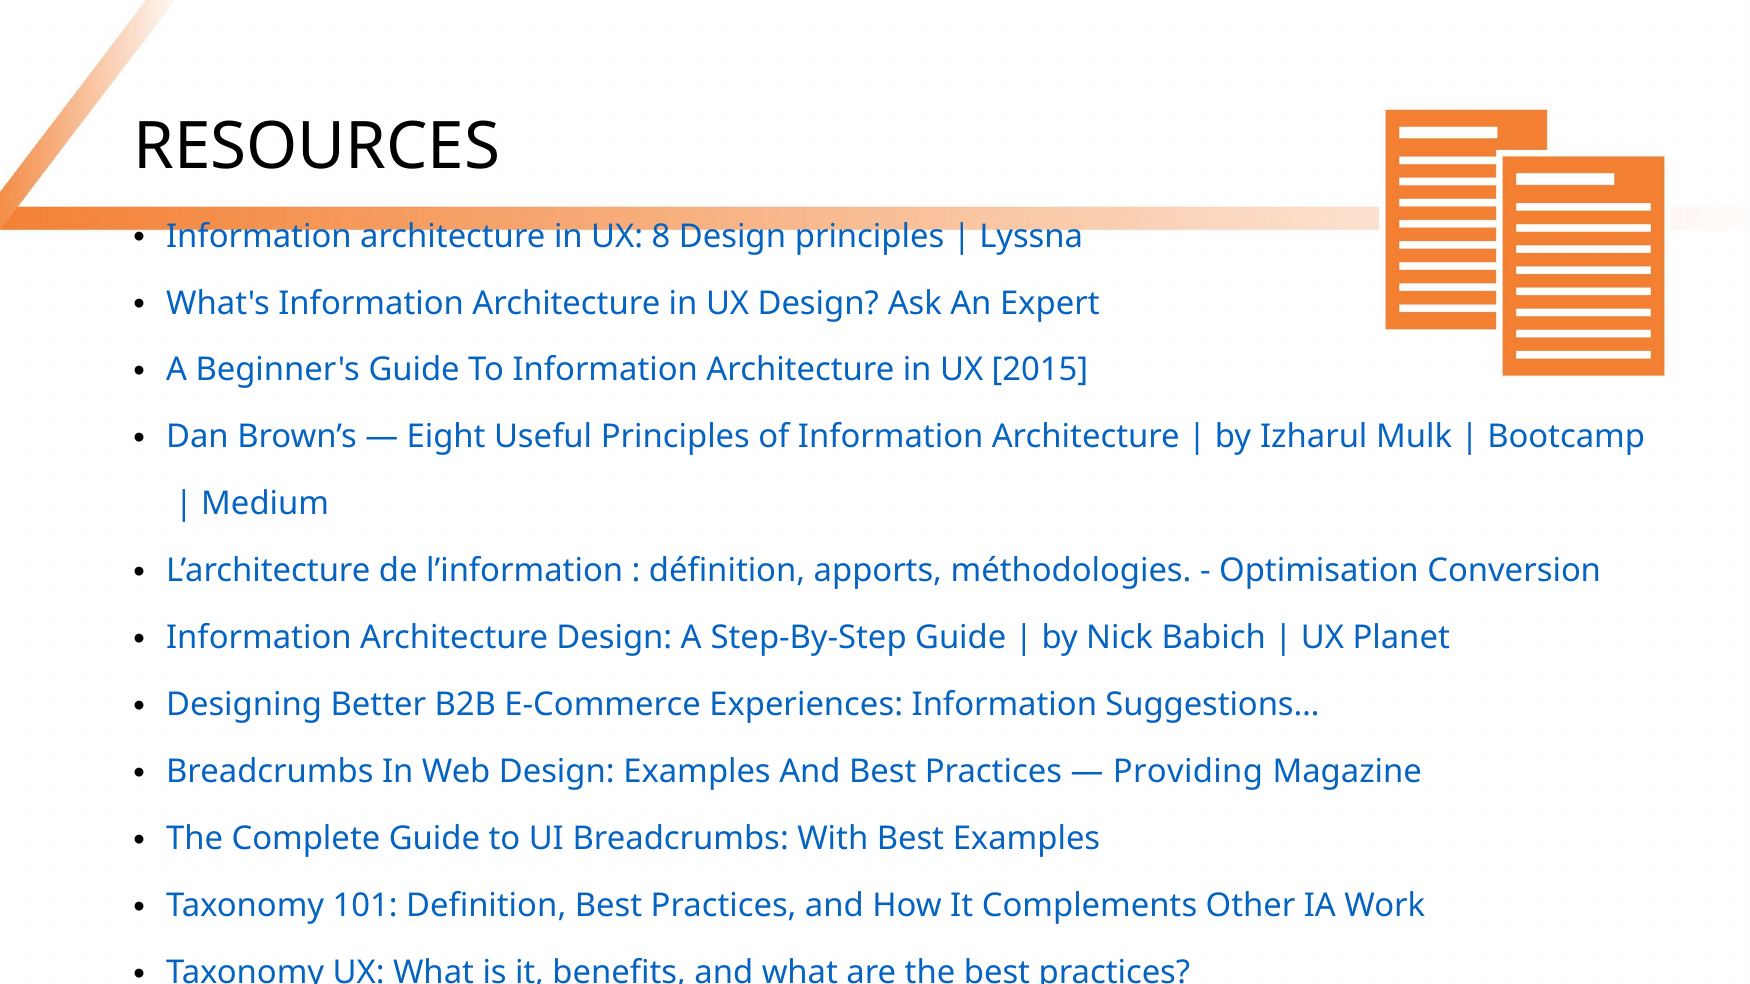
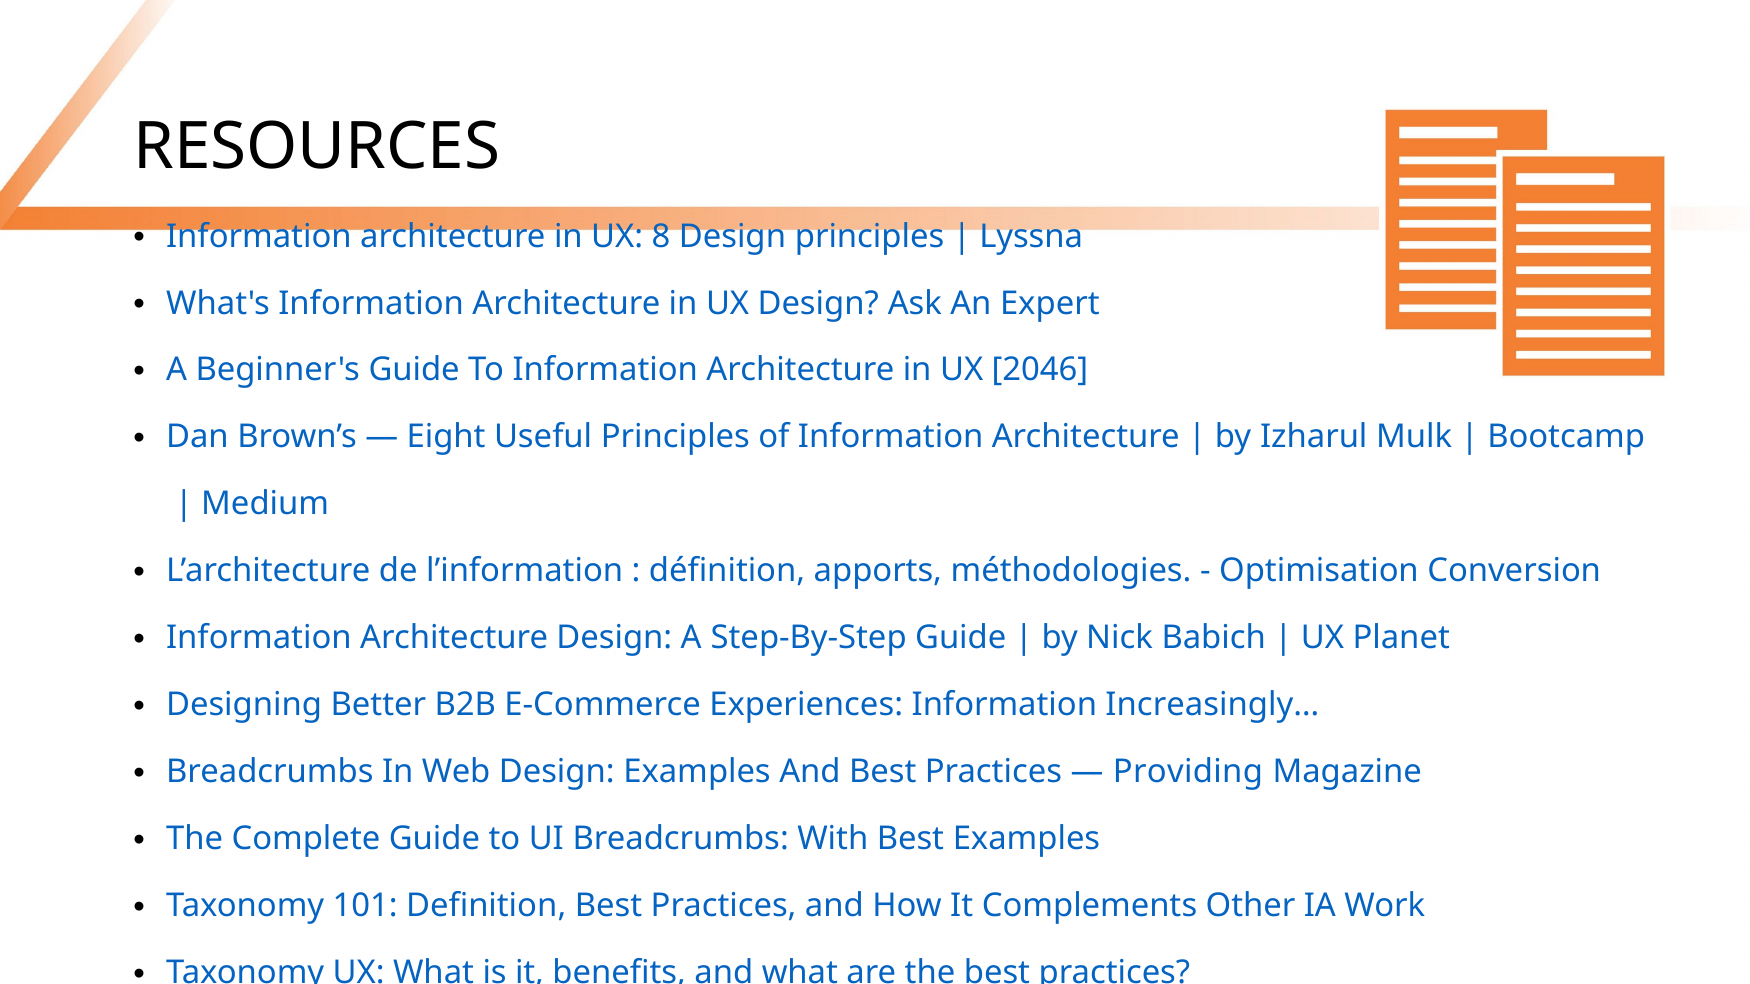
2015: 2015 -> 2046
Suggestions…: Suggestions… -> Increasingly…
